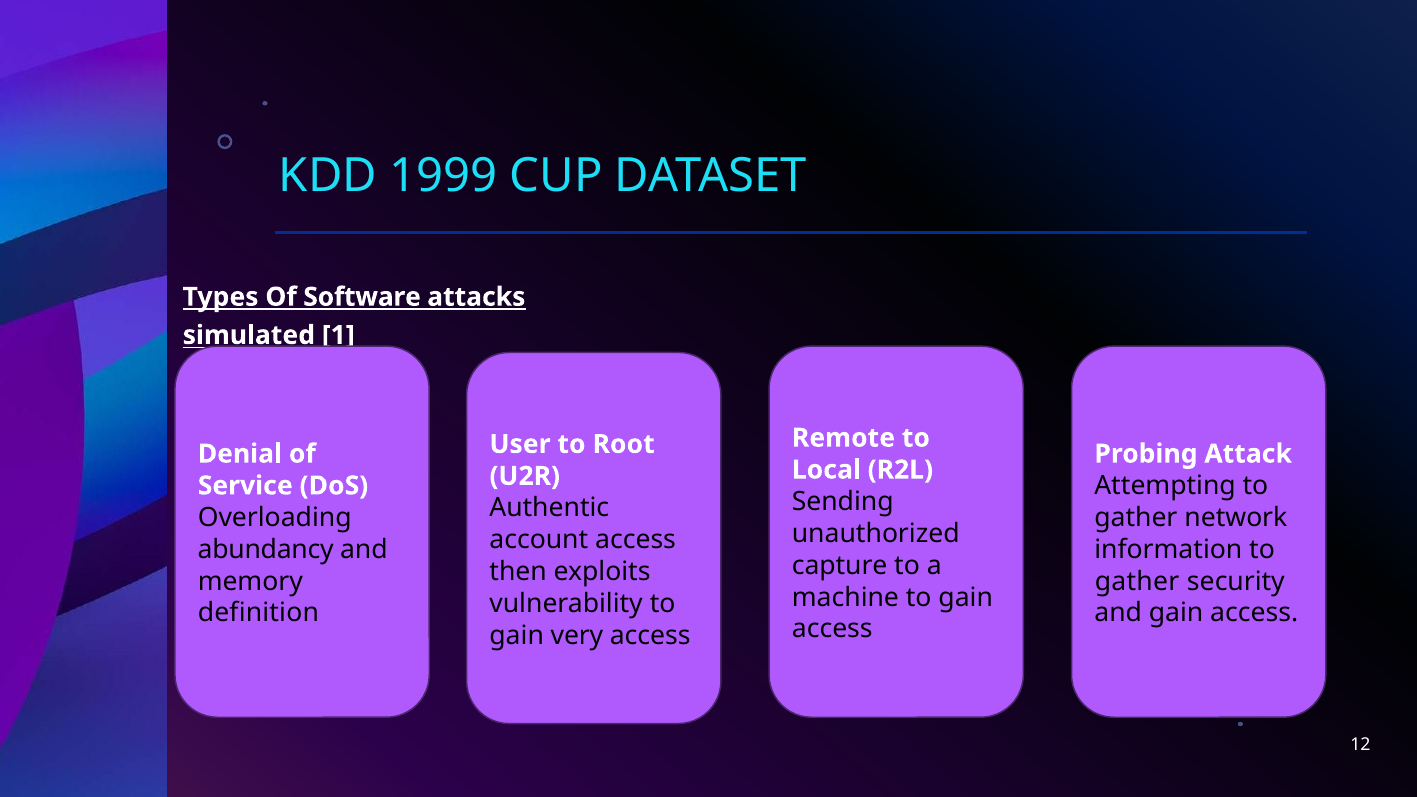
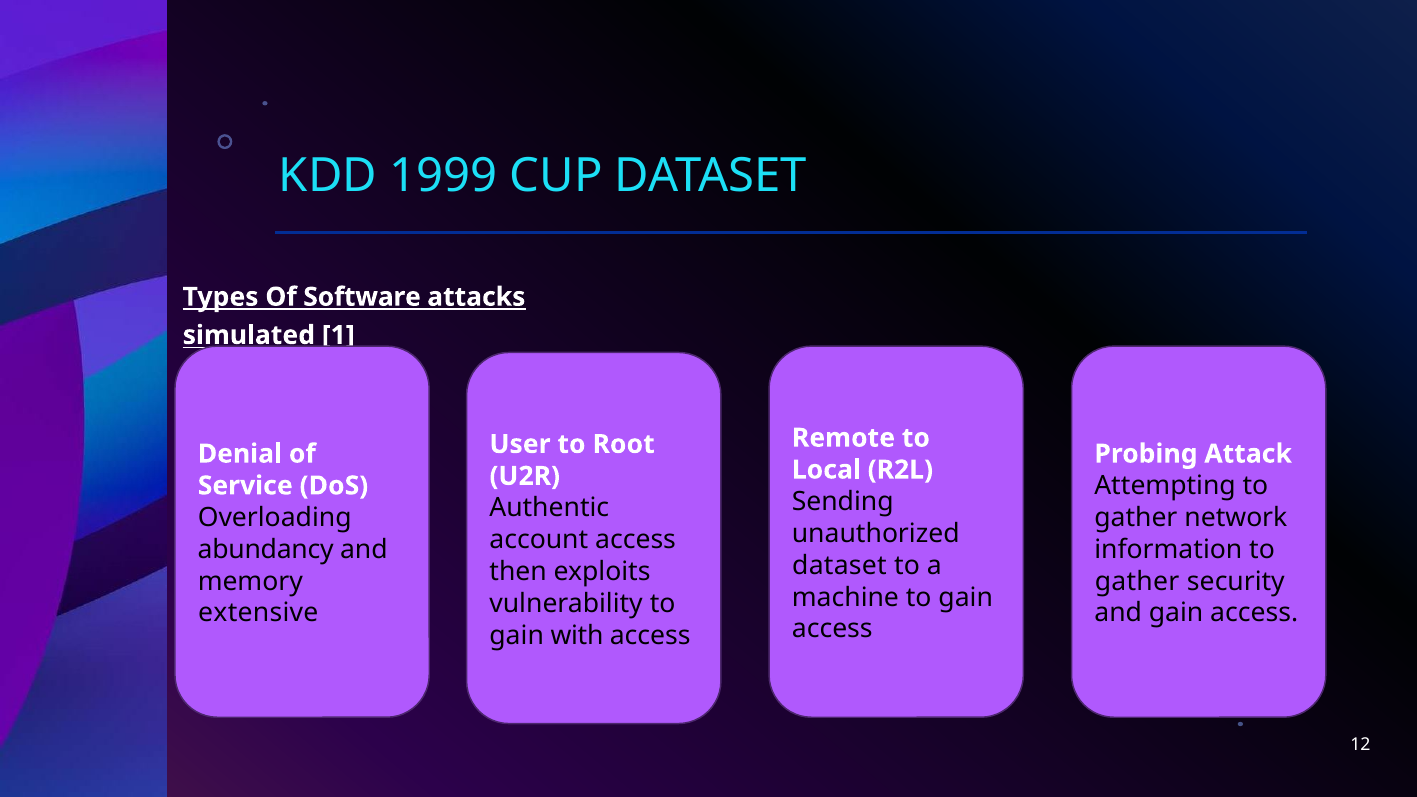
capture at (840, 565): capture -> dataset
definition: definition -> extensive
very: very -> with
